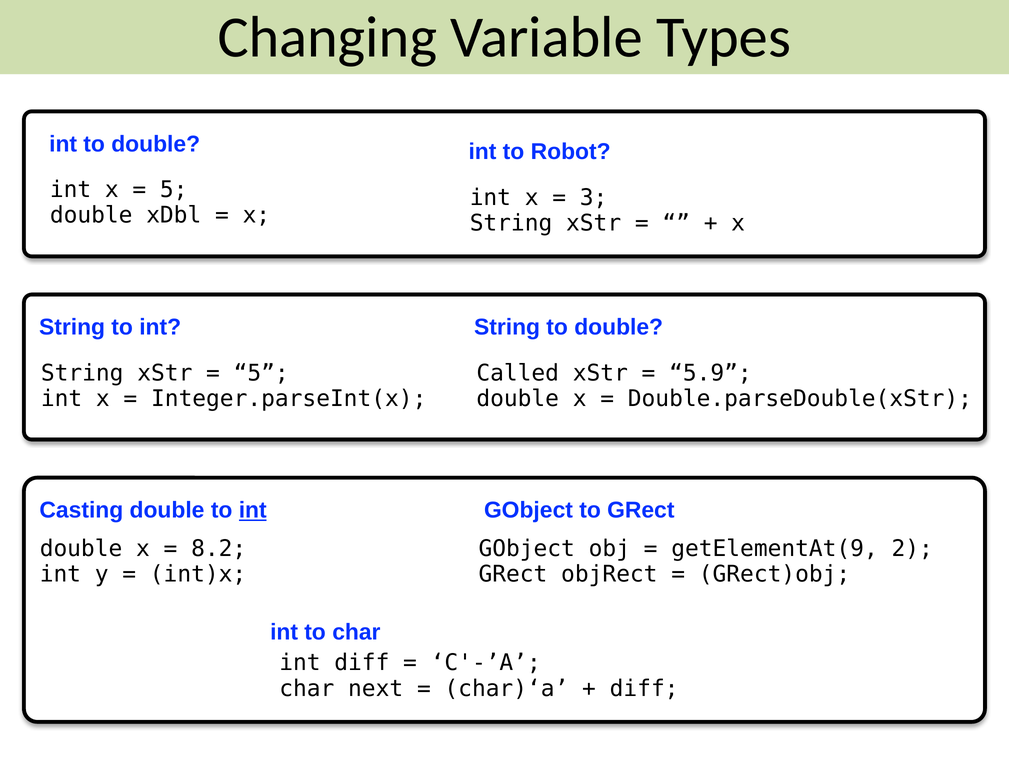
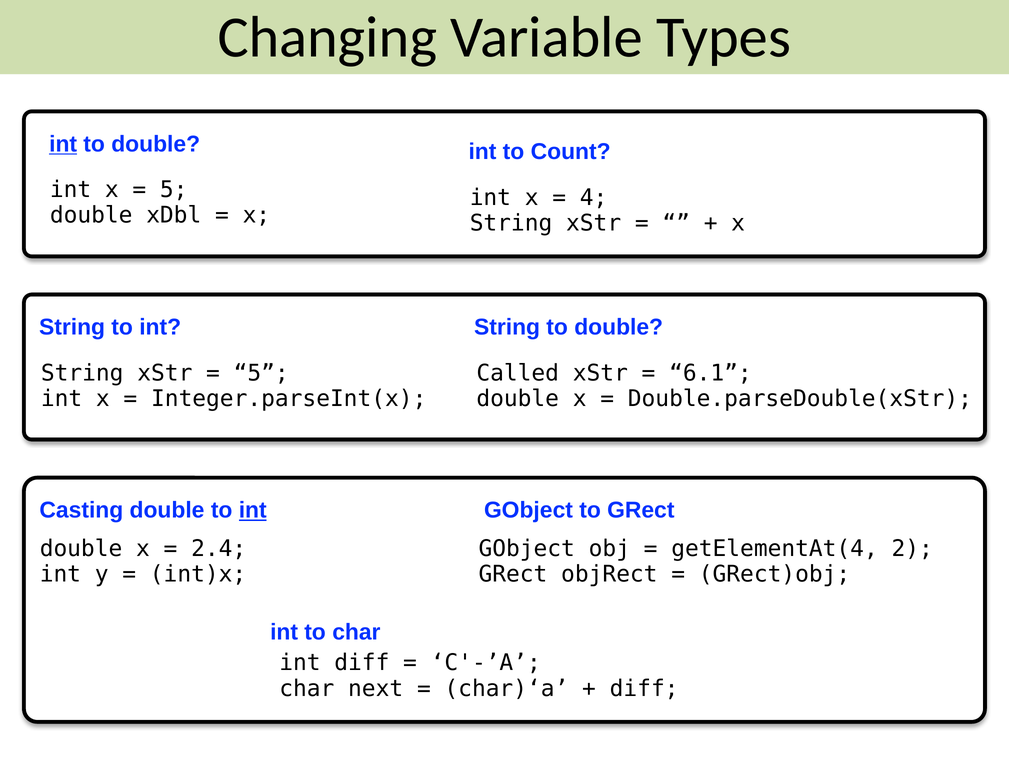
int at (63, 144) underline: none -> present
Robot: Robot -> Count
3: 3 -> 4
5.9: 5.9 -> 6.1
8.2: 8.2 -> 2.4
getElementAt(9: getElementAt(9 -> getElementAt(4
